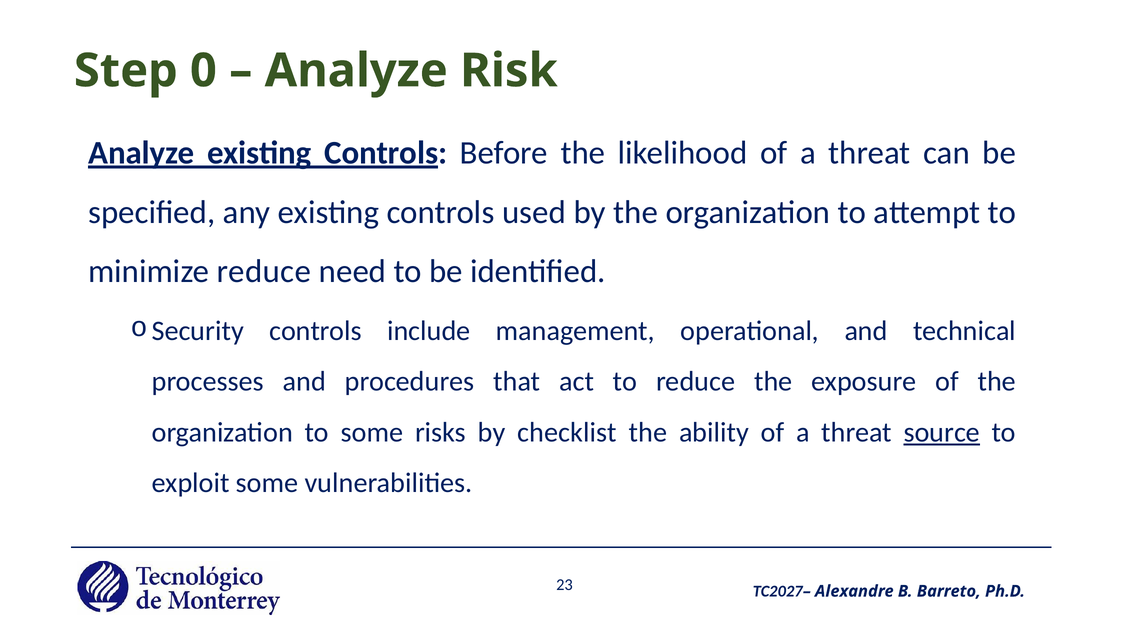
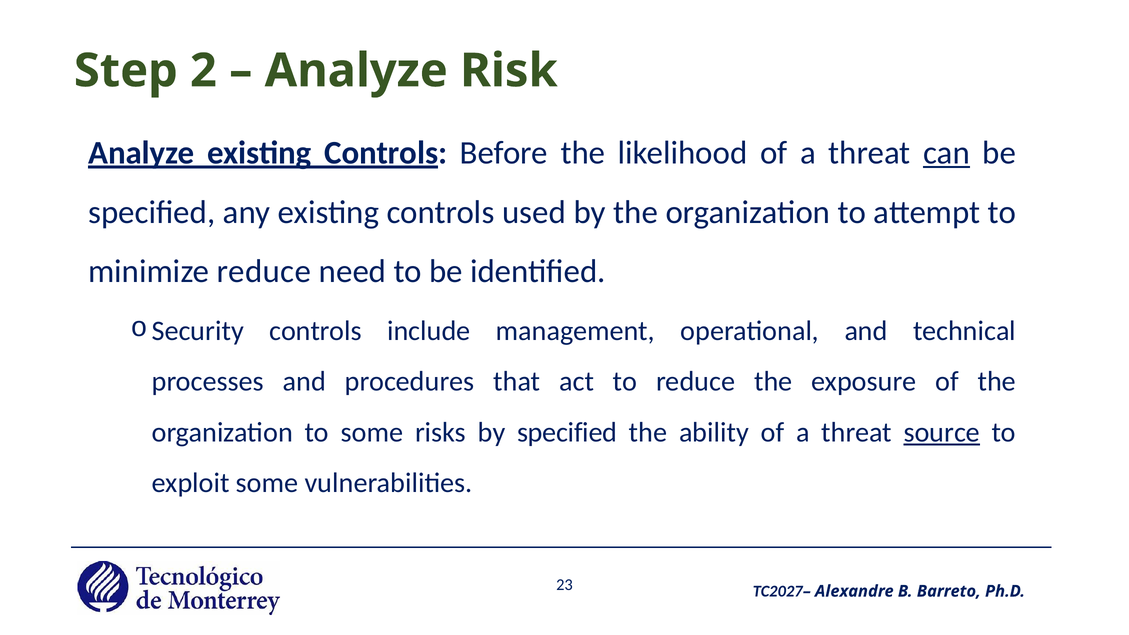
0: 0 -> 2
can underline: none -> present
by checklist: checklist -> specified
